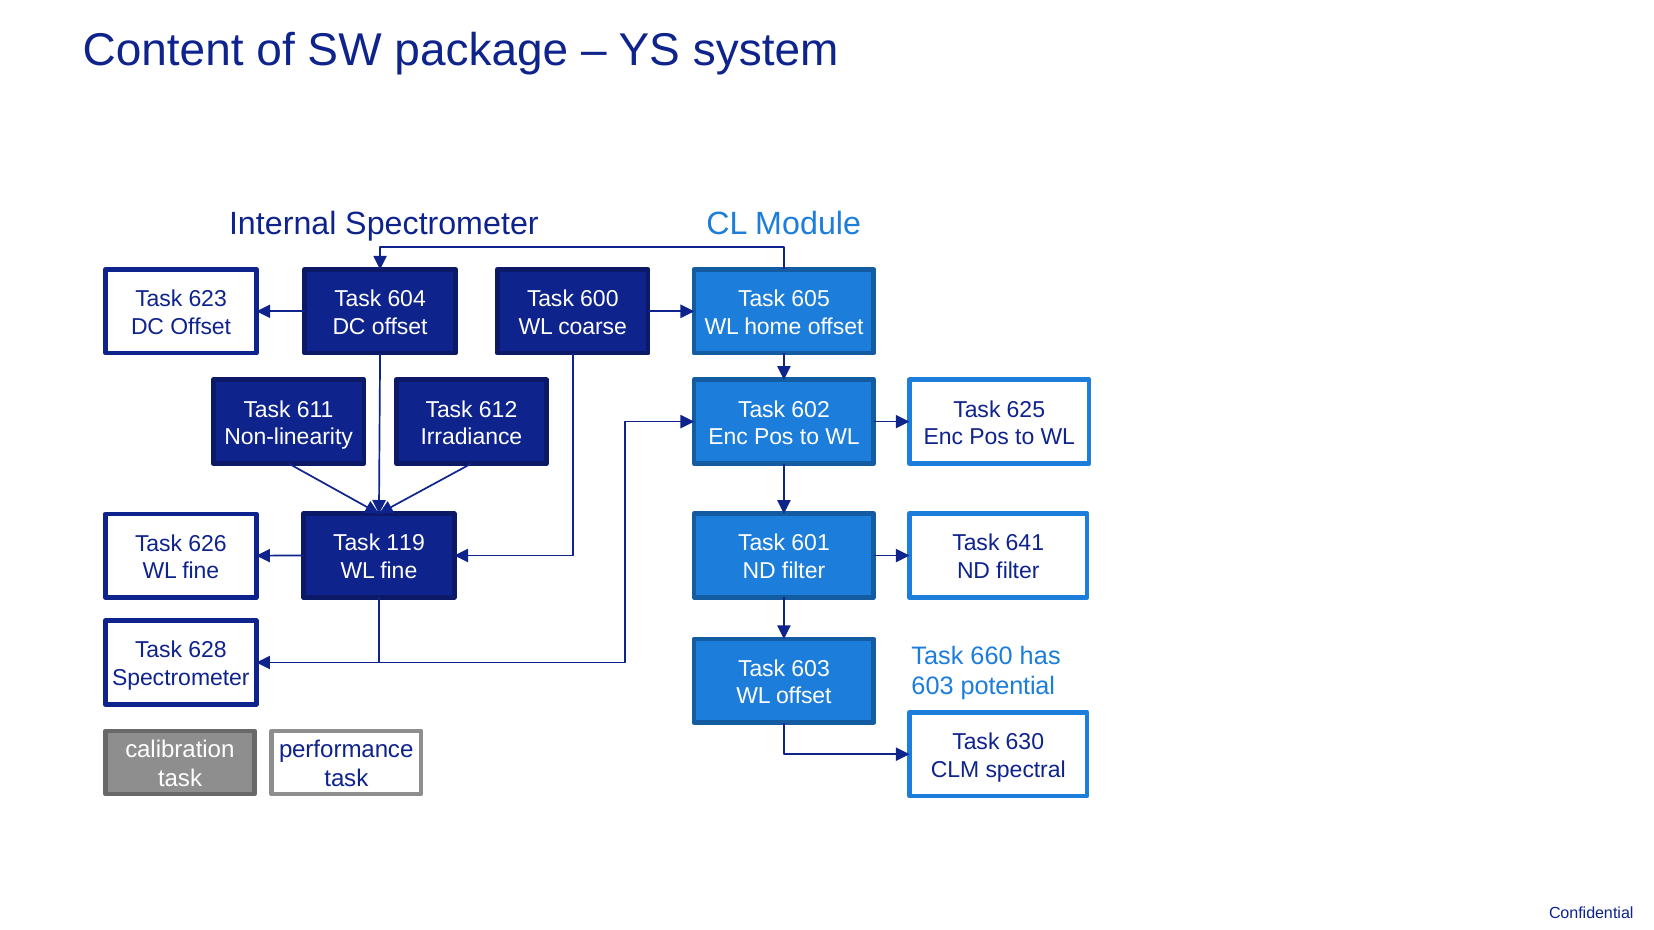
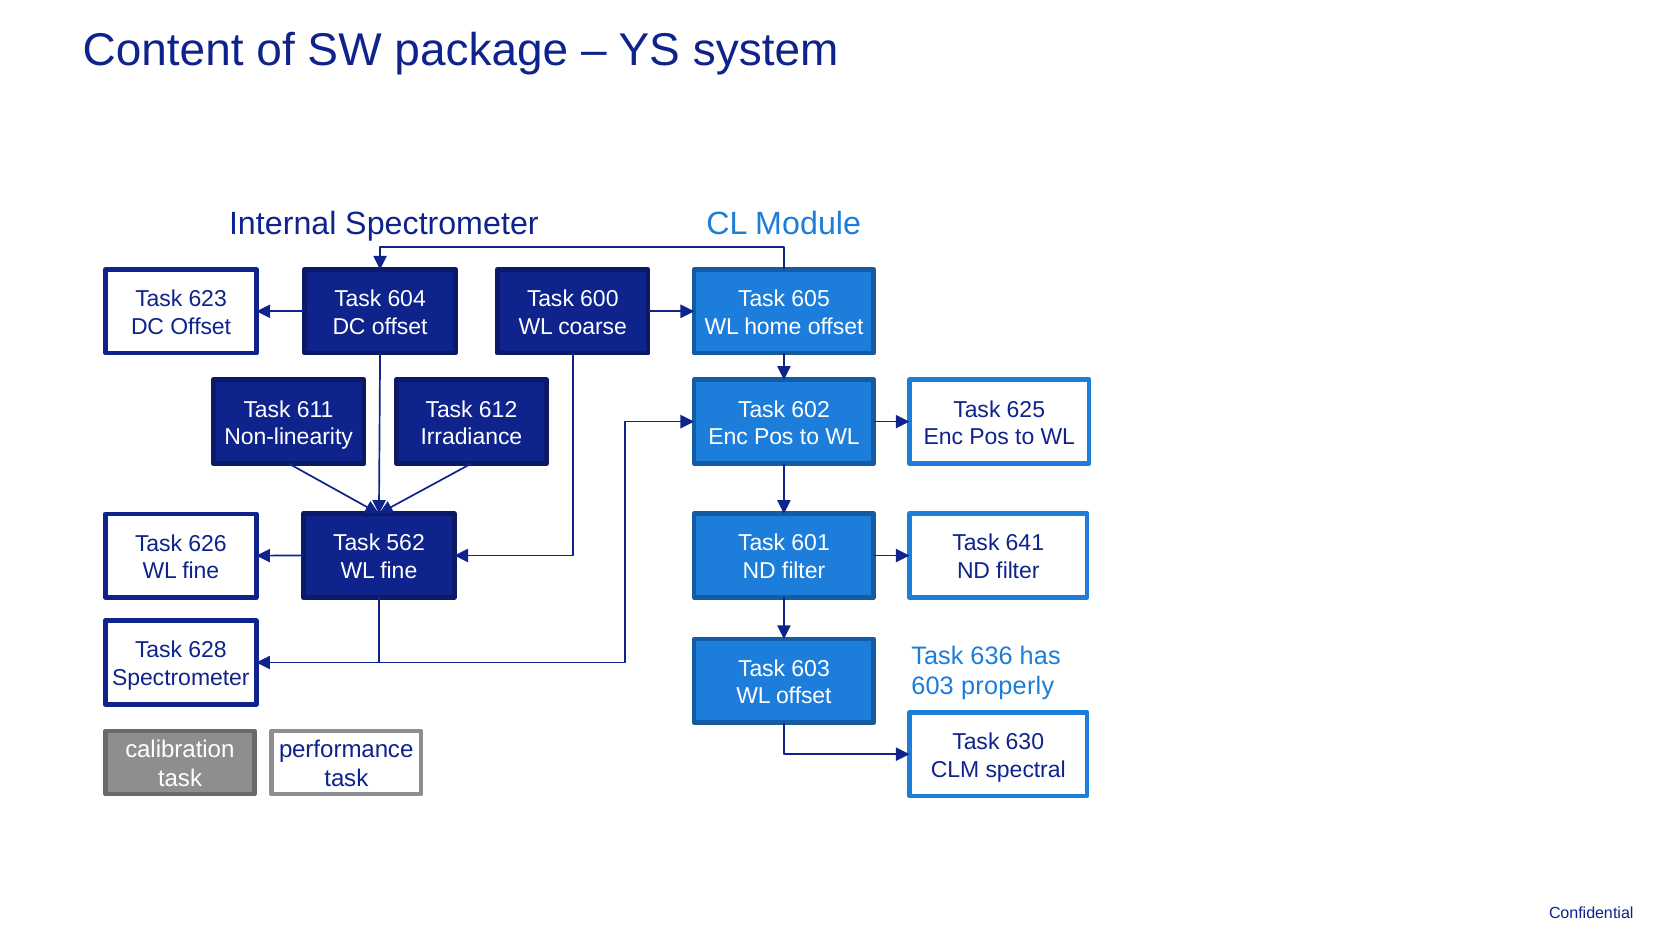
119: 119 -> 562
660: 660 -> 636
potential: potential -> properly
